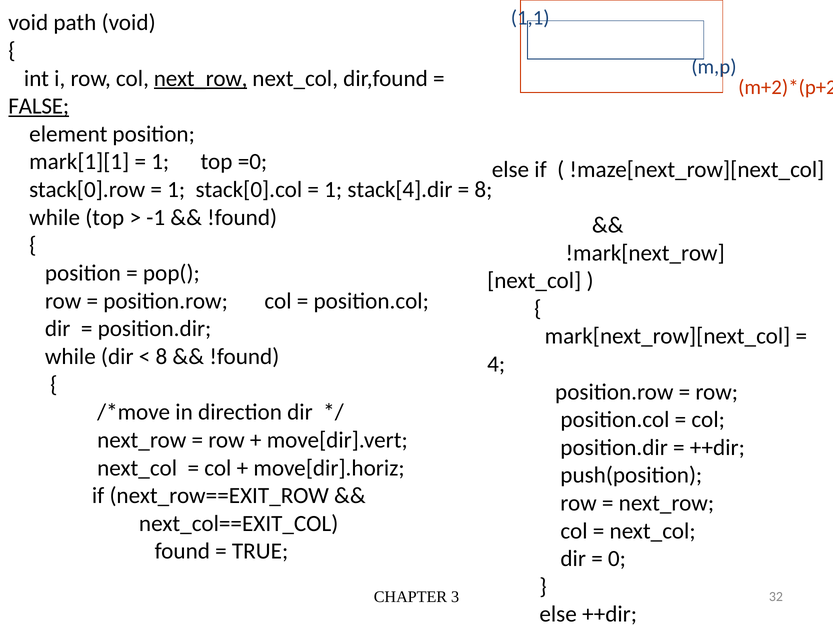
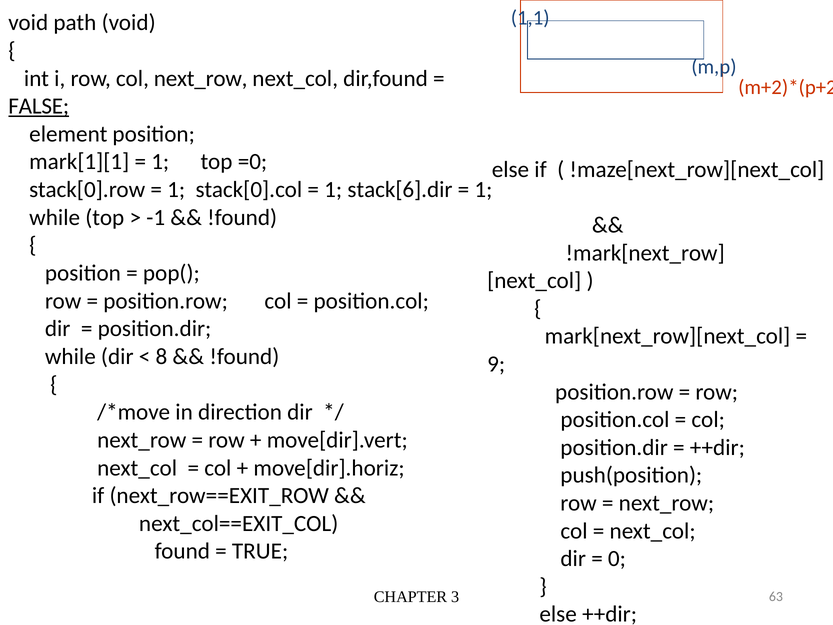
next_row at (201, 78) underline: present -> none
stack[4].dir: stack[4].dir -> stack[6].dir
8 at (483, 190): 8 -> 1
4: 4 -> 9
32: 32 -> 63
